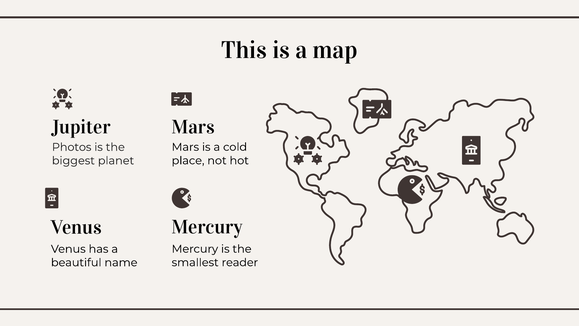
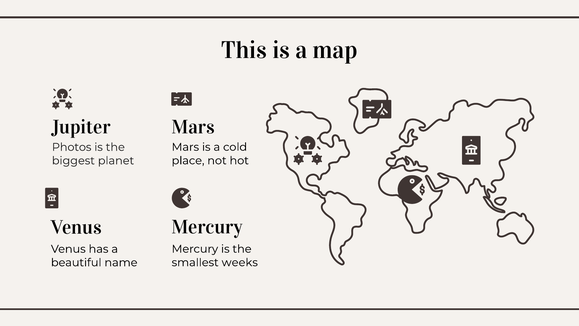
reader: reader -> weeks
